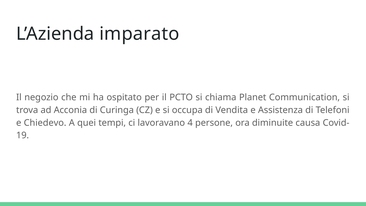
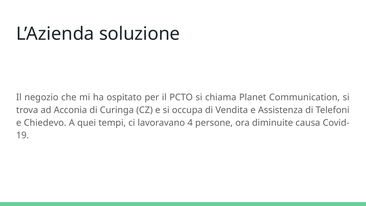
imparato: imparato -> soluzione
